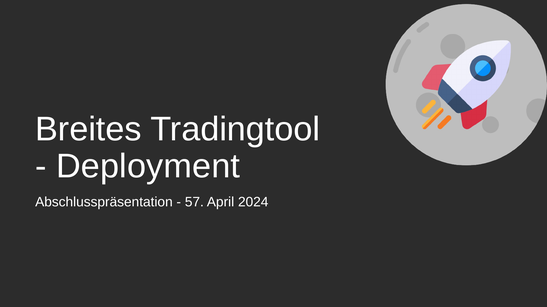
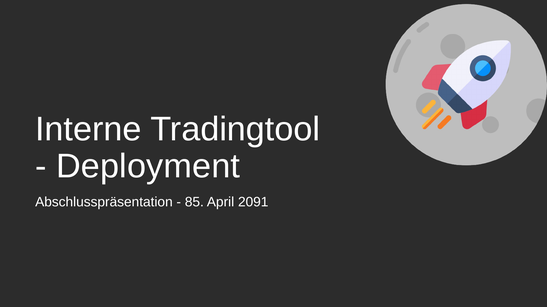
Breites: Breites -> Interne
57: 57 -> 85
2024: 2024 -> 2091
